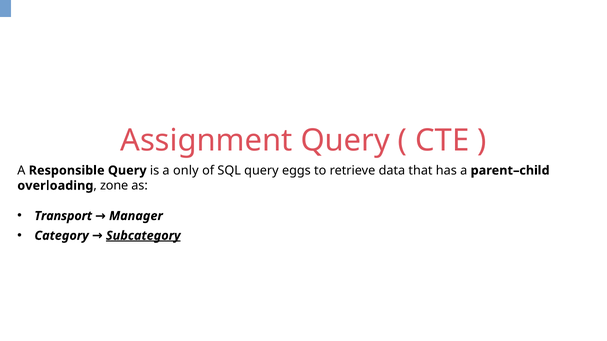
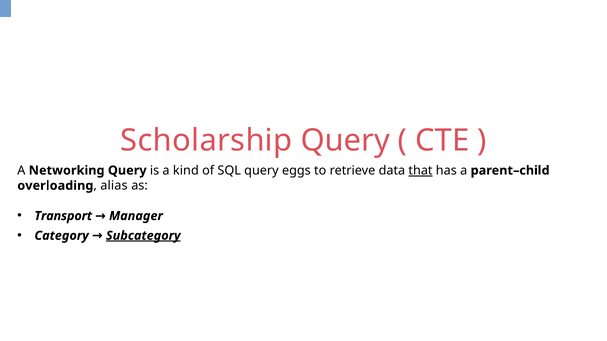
Assignment: Assignment -> Scholarship
Responsible: Responsible -> Networking
only: only -> kind
that underline: none -> present
zone: zone -> alias
